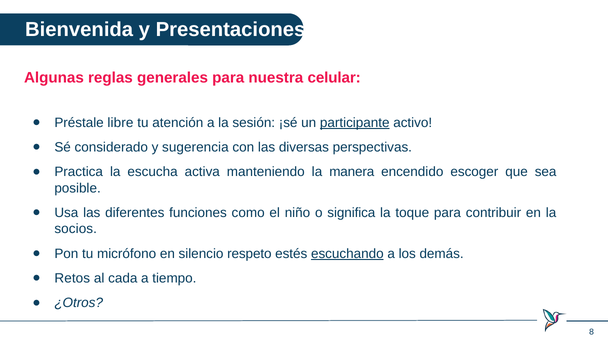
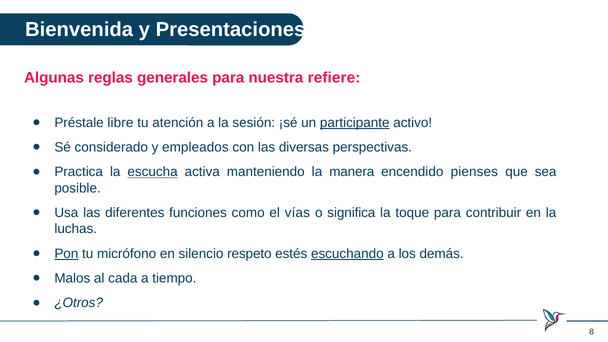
celular: celular -> refiere
sugerencia: sugerencia -> empleados
escucha underline: none -> present
escoger: escoger -> pienses
niño: niño -> vías
socios: socios -> luchas
Pon underline: none -> present
Retos: Retos -> Malos
